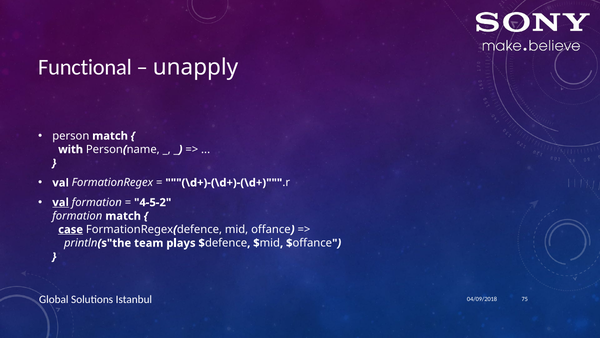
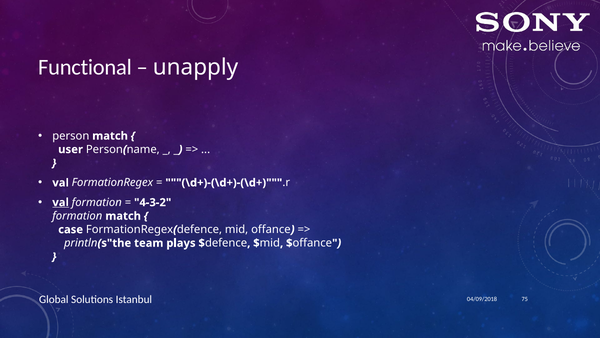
with: with -> user
4-5-2: 4-5-2 -> 4-3-2
case underline: present -> none
